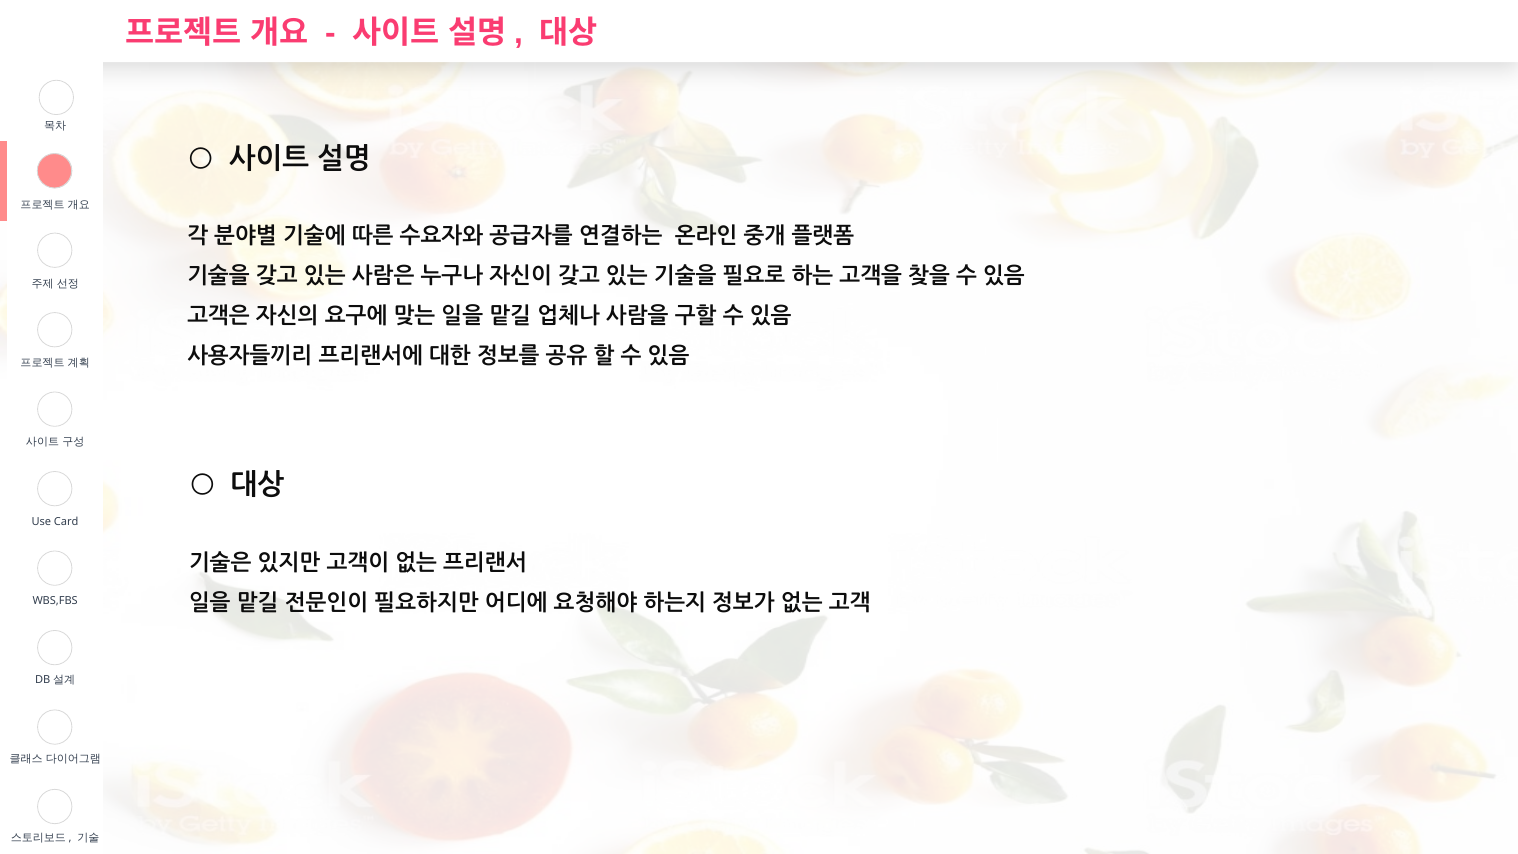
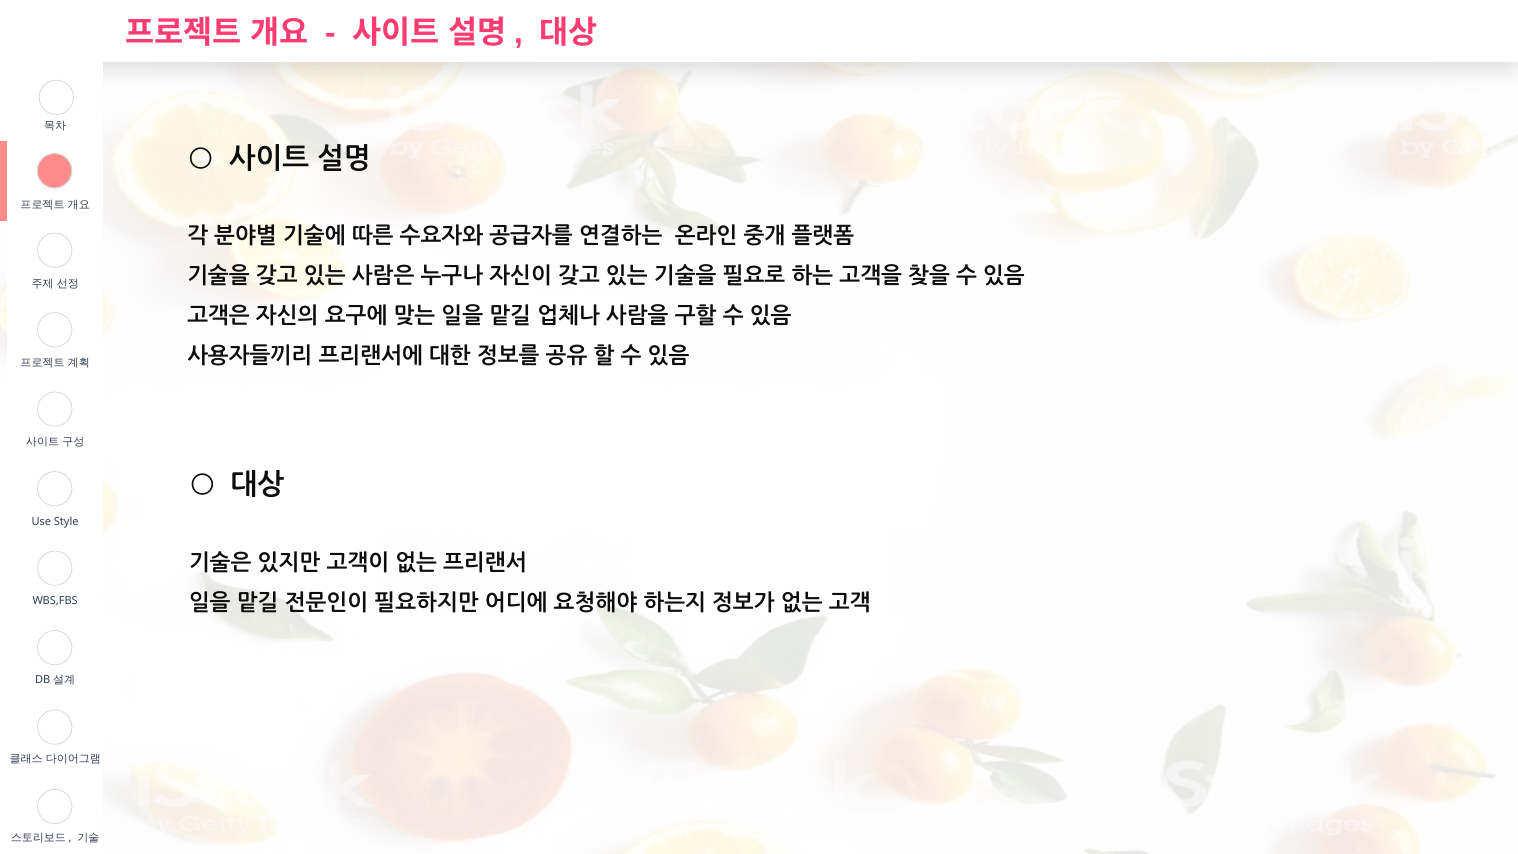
Card: Card -> Style
